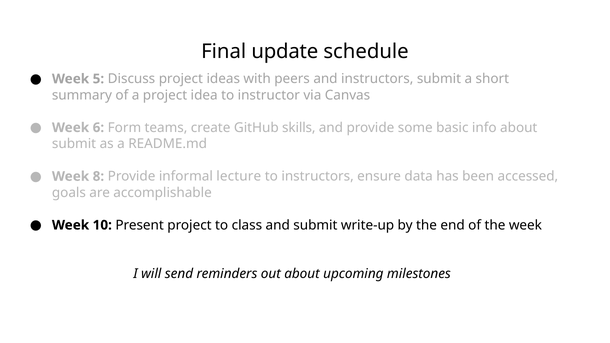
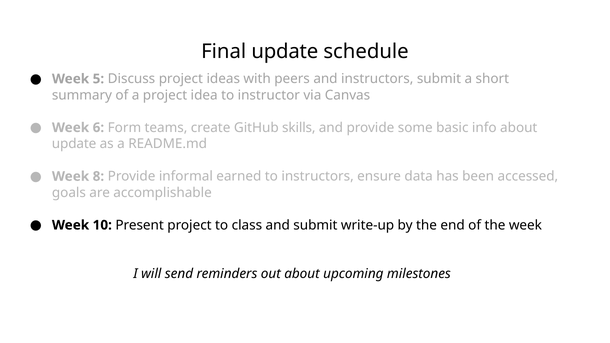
submit at (74, 144): submit -> update
lecture: lecture -> earned
